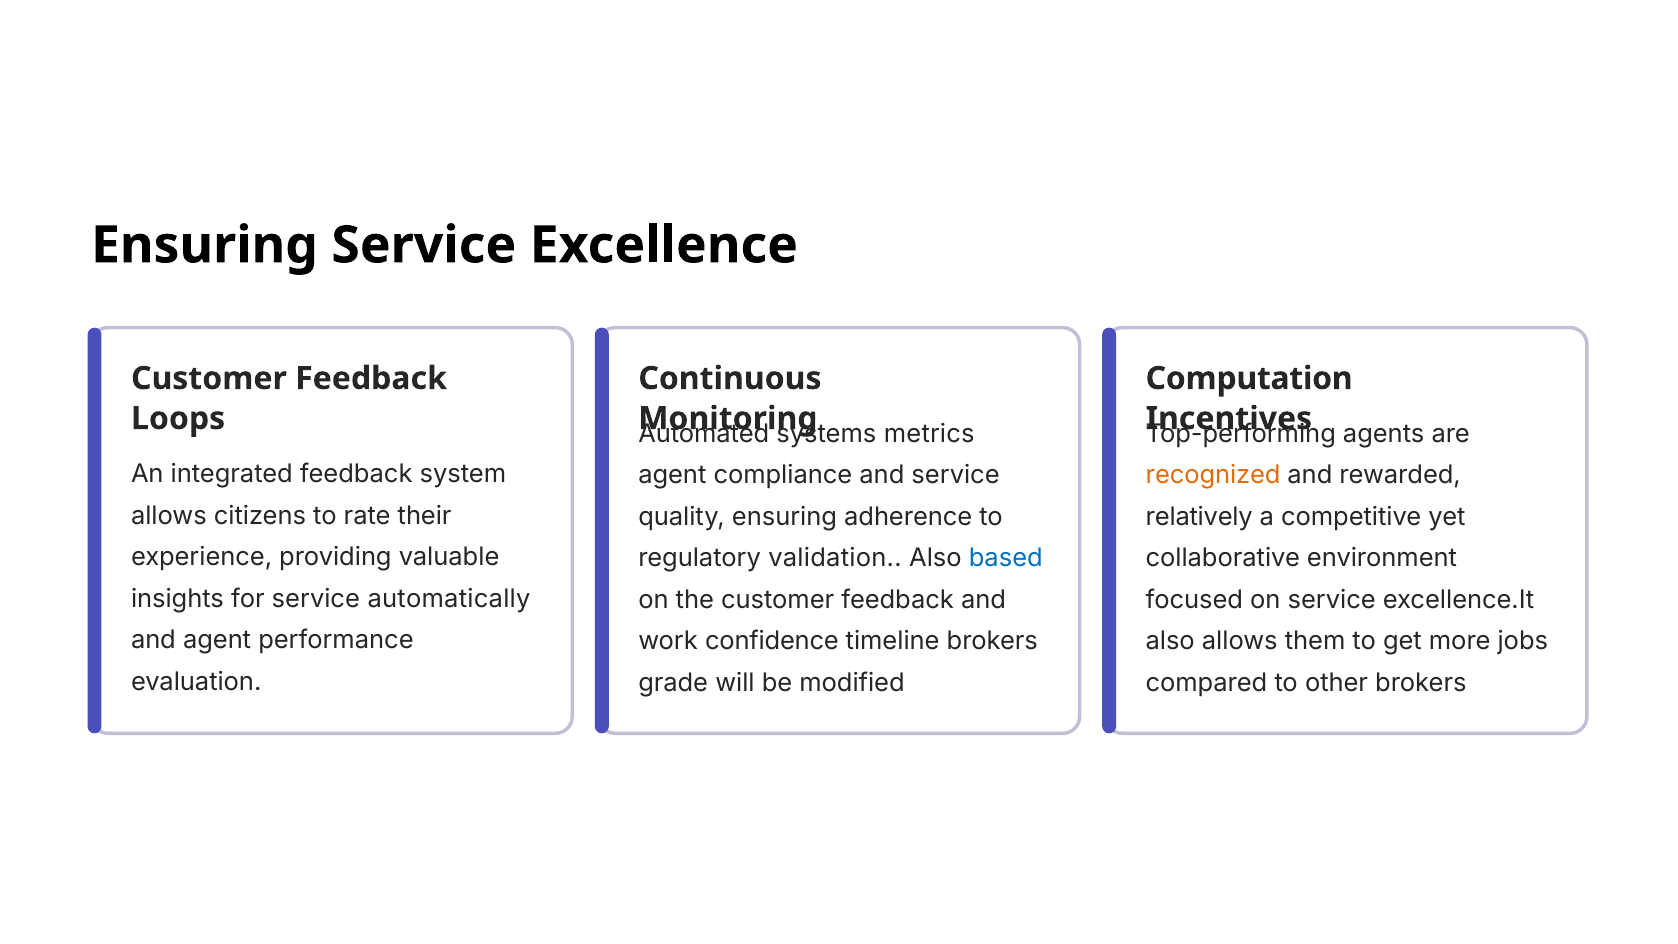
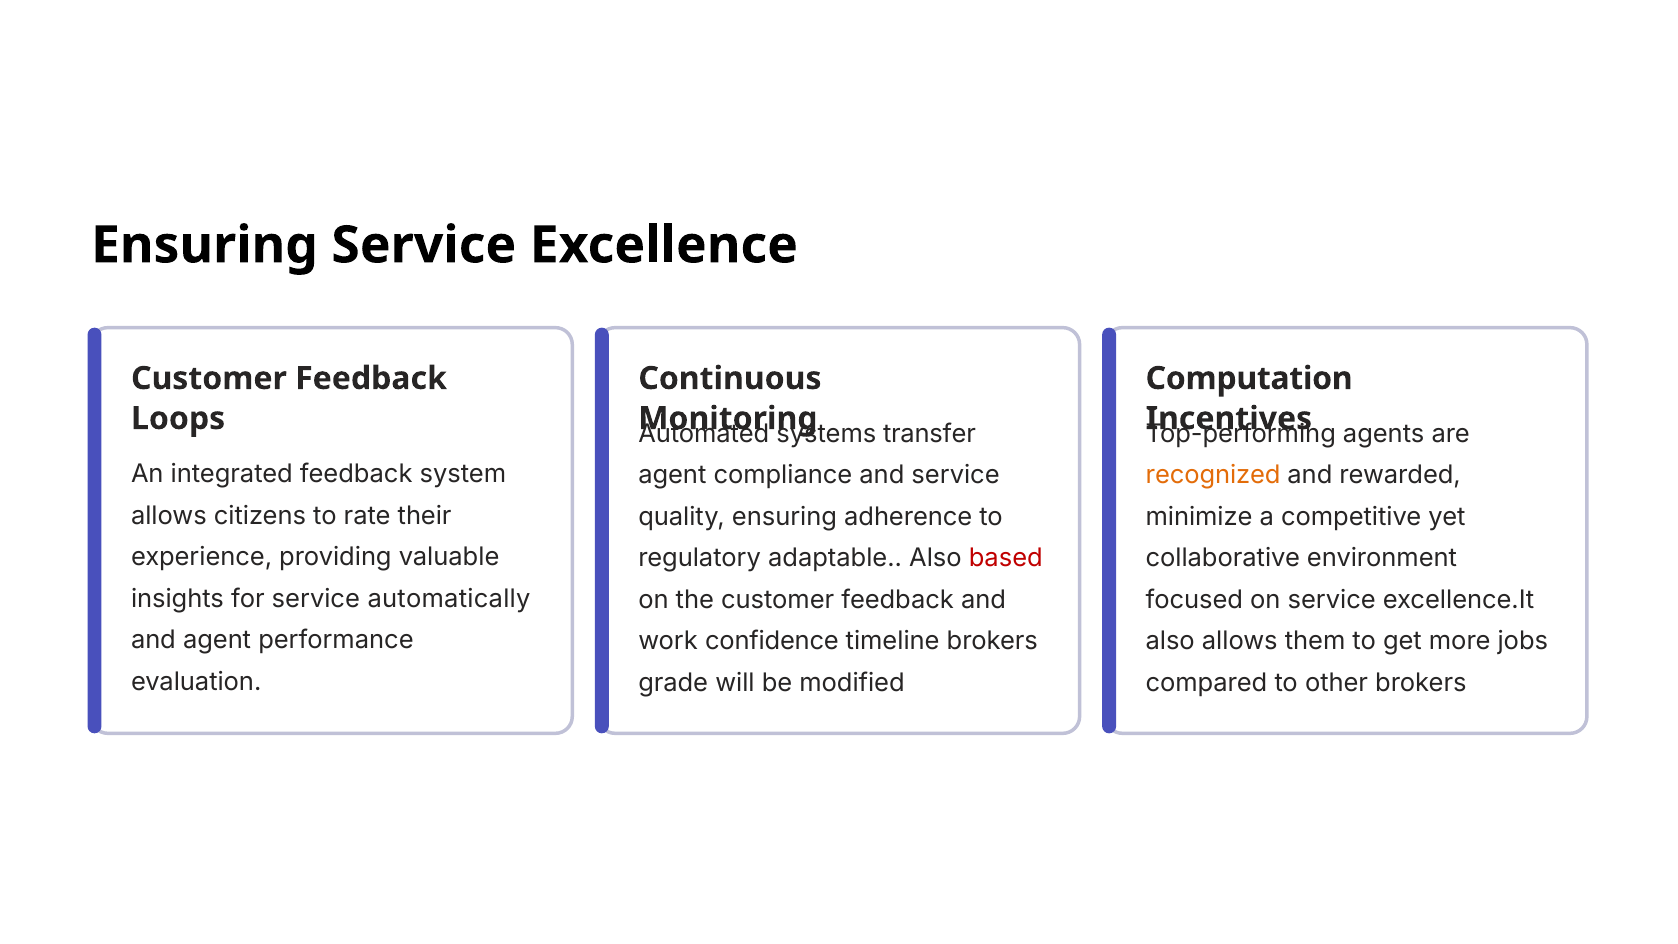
metrics: metrics -> transfer
relatively: relatively -> minimize
validation: validation -> adaptable
based colour: blue -> red
